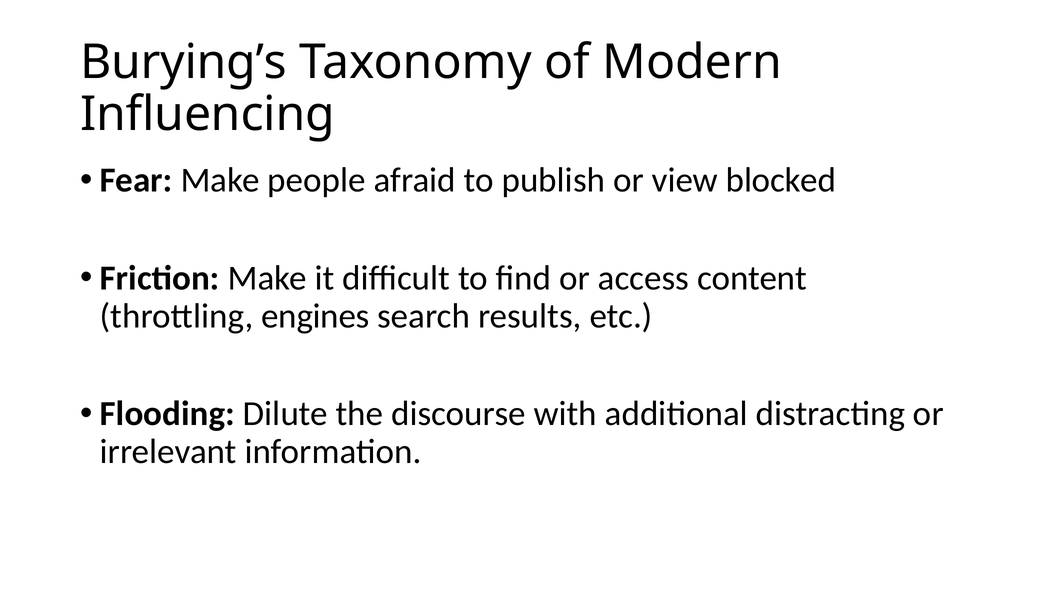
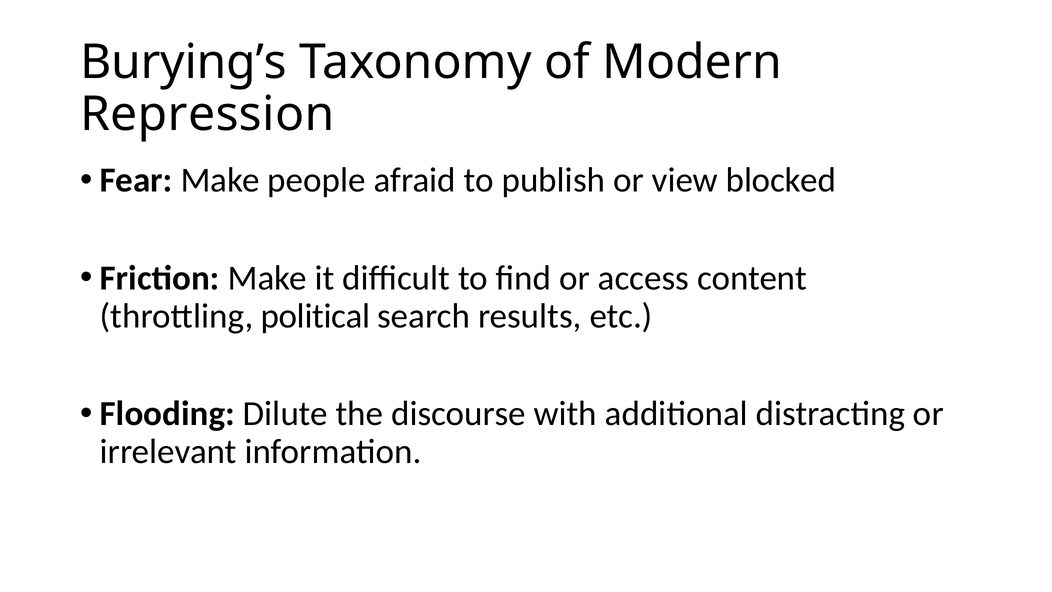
Influencing: Influencing -> Repression
engines: engines -> political
